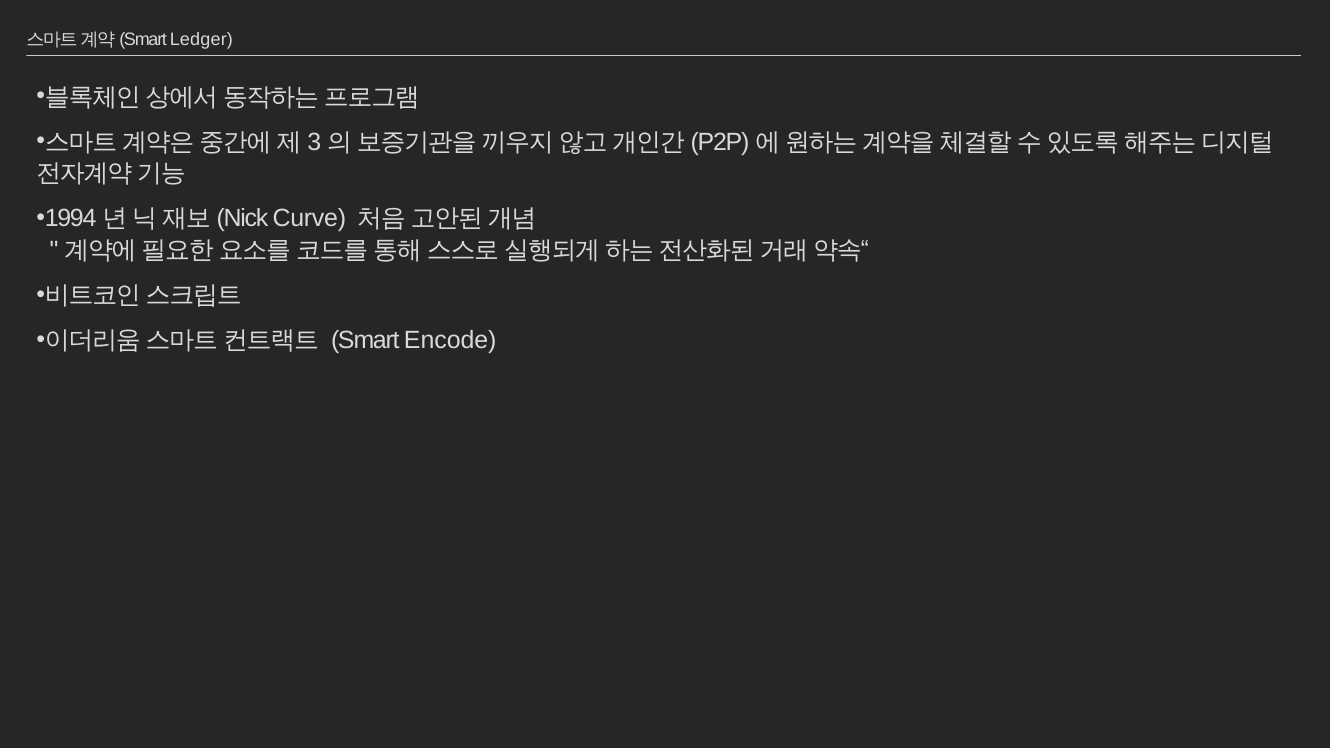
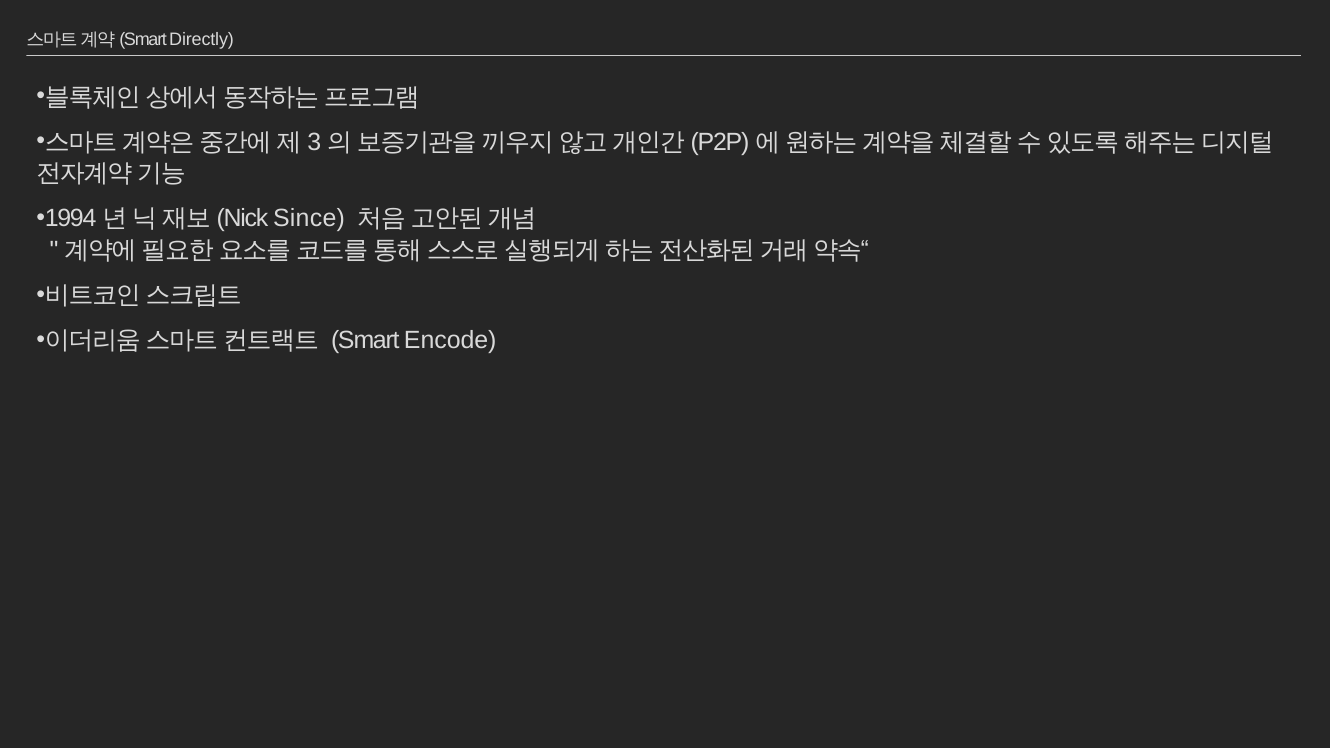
Ledger: Ledger -> Directly
Curve: Curve -> Since
